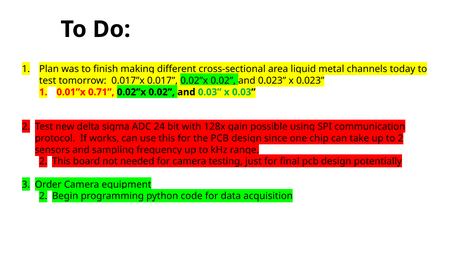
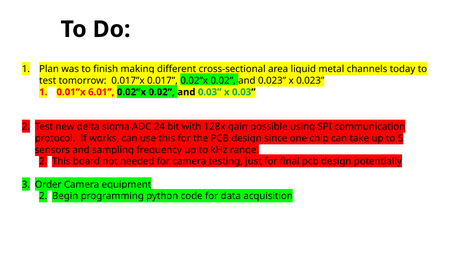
0.71: 0.71 -> 6.01
to 2: 2 -> 5
